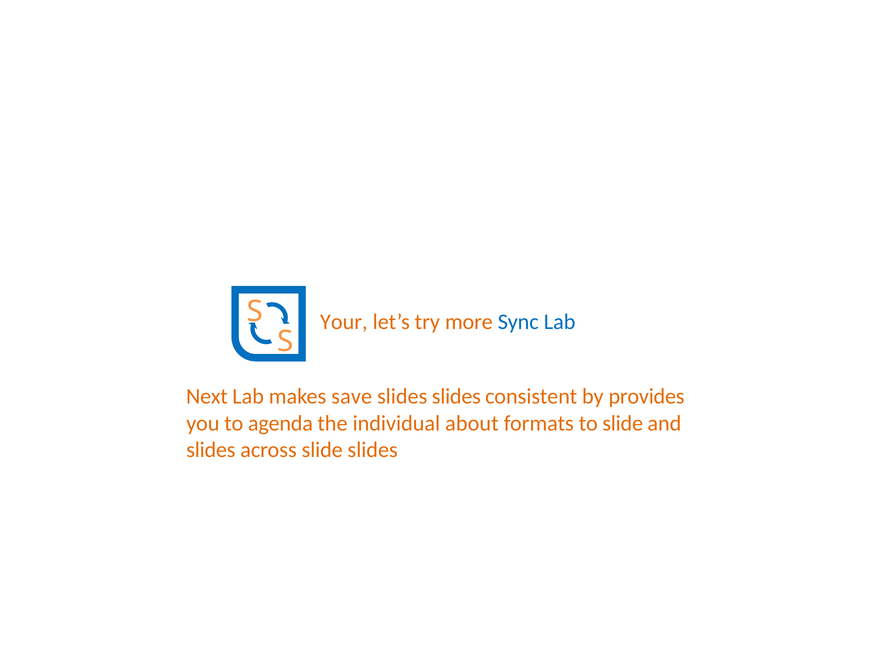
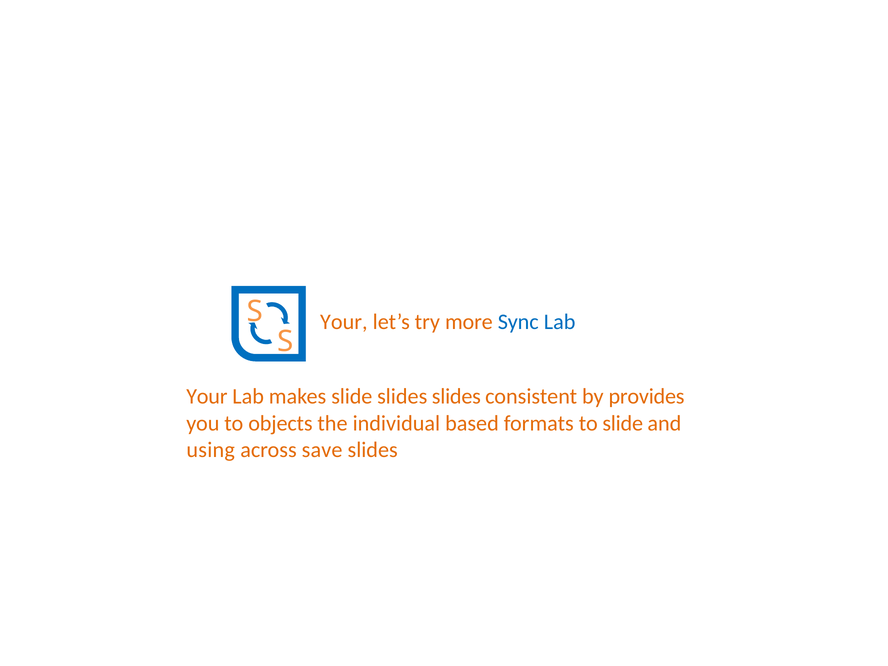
Next at (207, 397): Next -> Your
makes save: save -> slide
agenda: agenda -> objects
about: about -> based
slides at (211, 450): slides -> using
across slide: slide -> save
